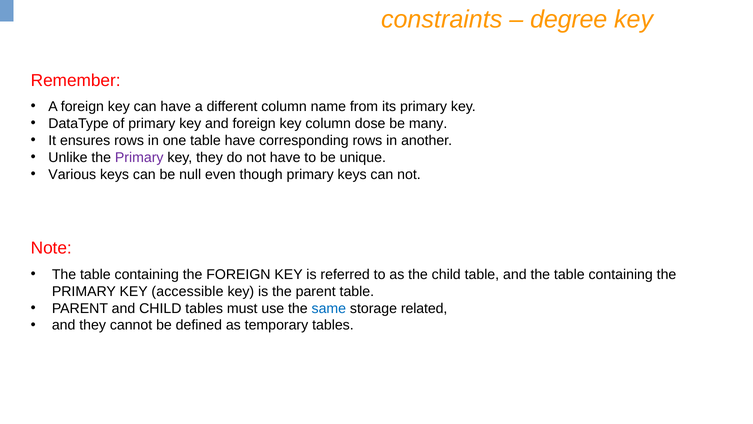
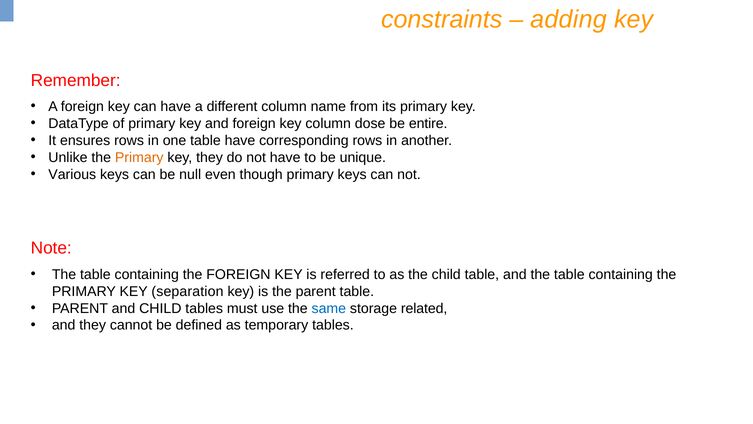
degree: degree -> adding
many: many -> entire
Primary at (139, 157) colour: purple -> orange
accessible: accessible -> separation
